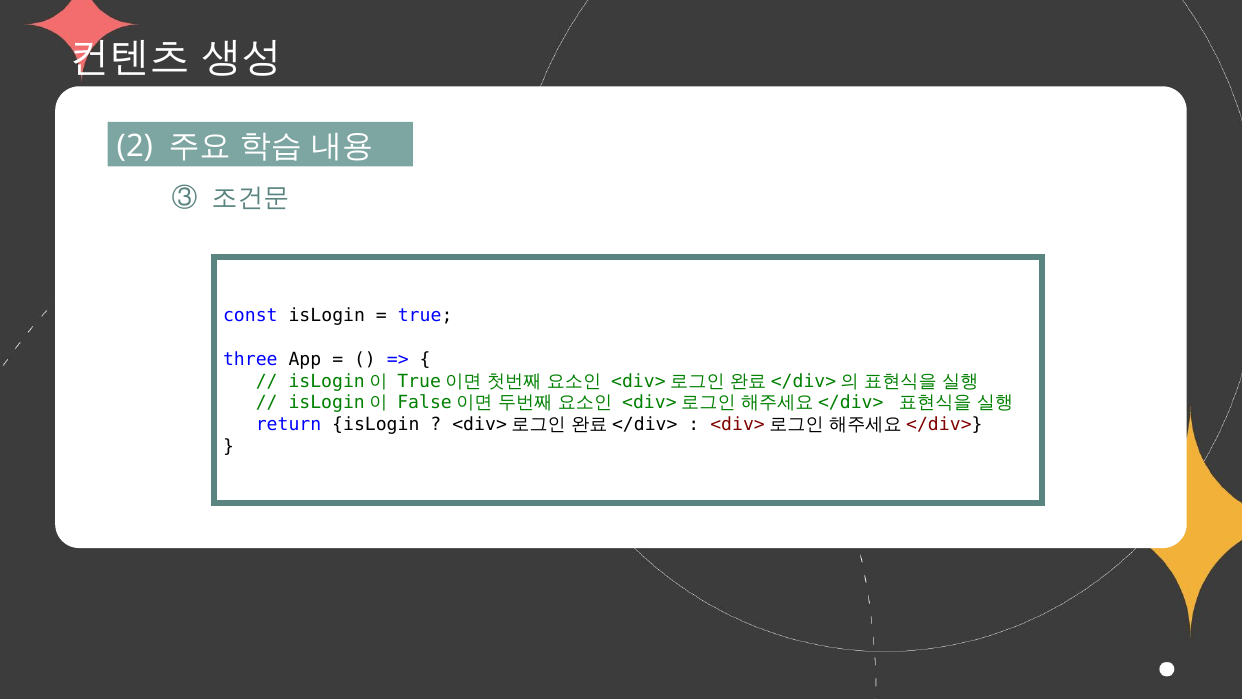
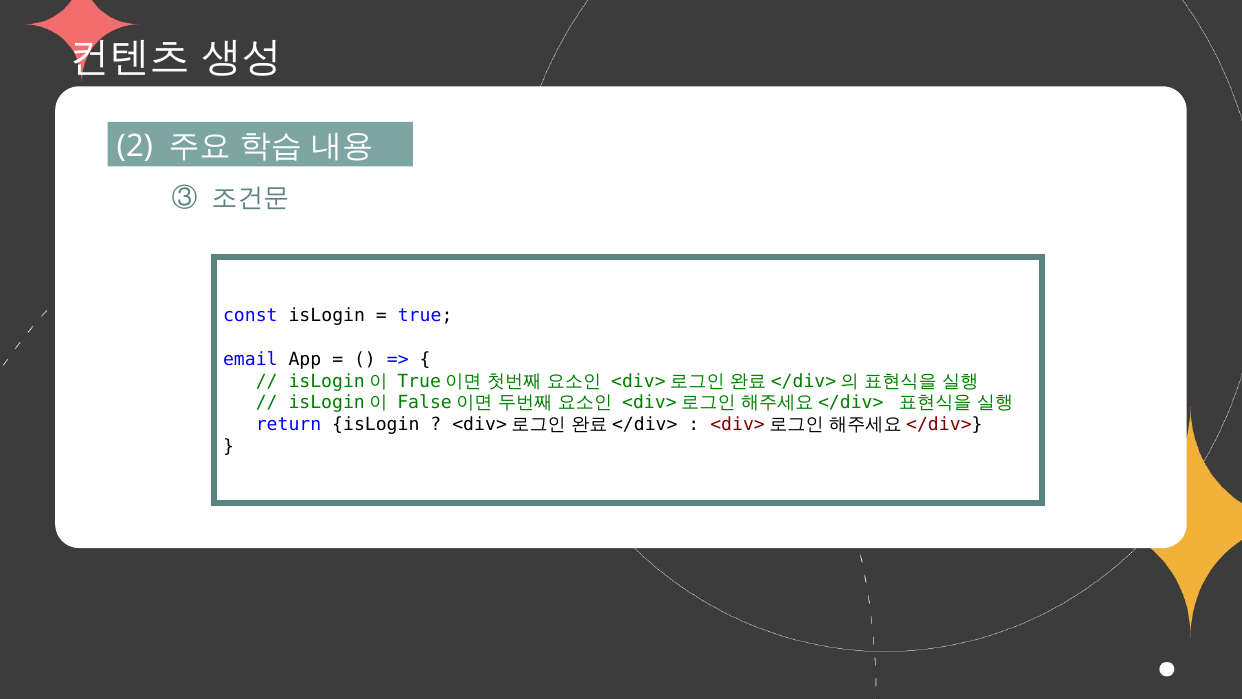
three: three -> email
